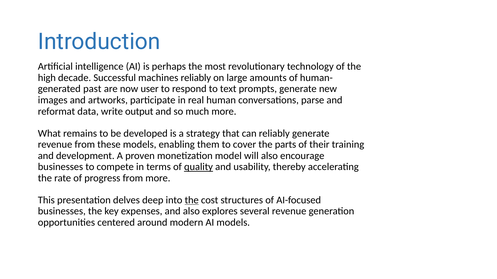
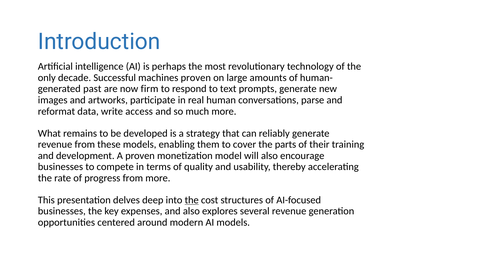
high: high -> only
machines reliably: reliably -> proven
user: user -> firm
output: output -> access
quality underline: present -> none
